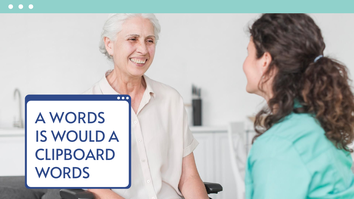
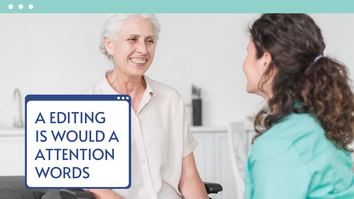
A WORDS: WORDS -> EDITING
CLIPBOARD: CLIPBOARD -> ATTENTION
